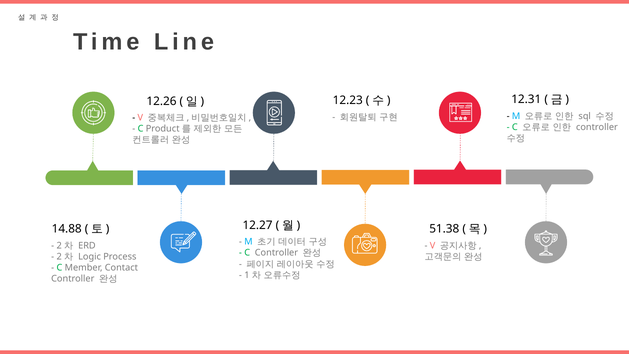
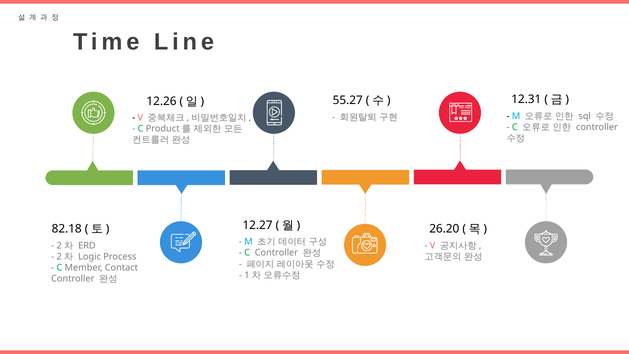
12.23: 12.23 -> 55.27
14.88: 14.88 -> 82.18
51.38: 51.38 -> 26.20
